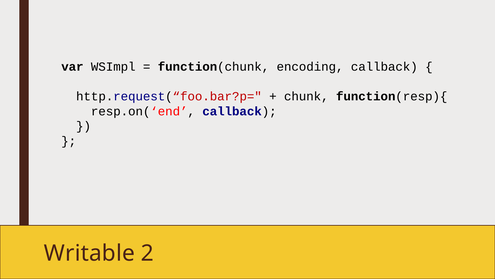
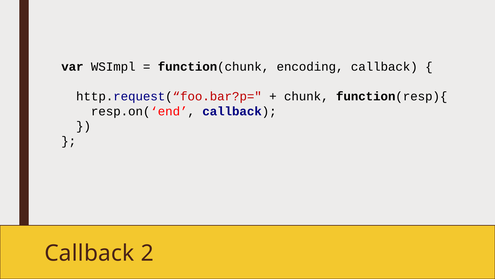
Writable at (89, 253): Writable -> Callback
